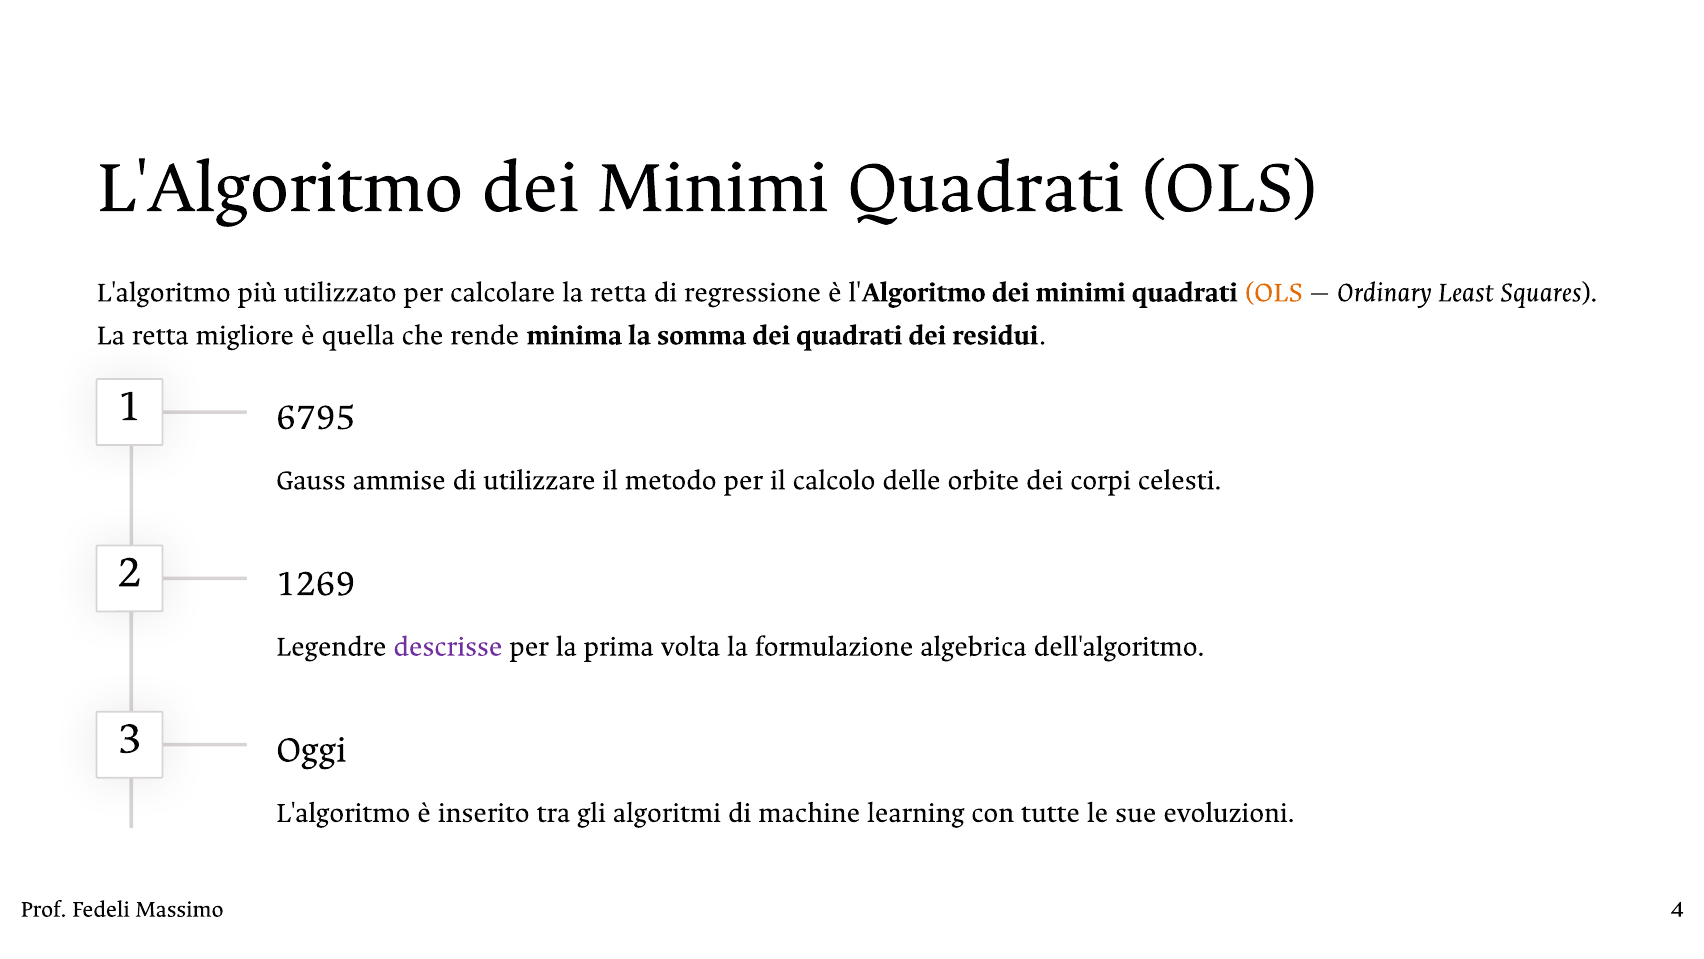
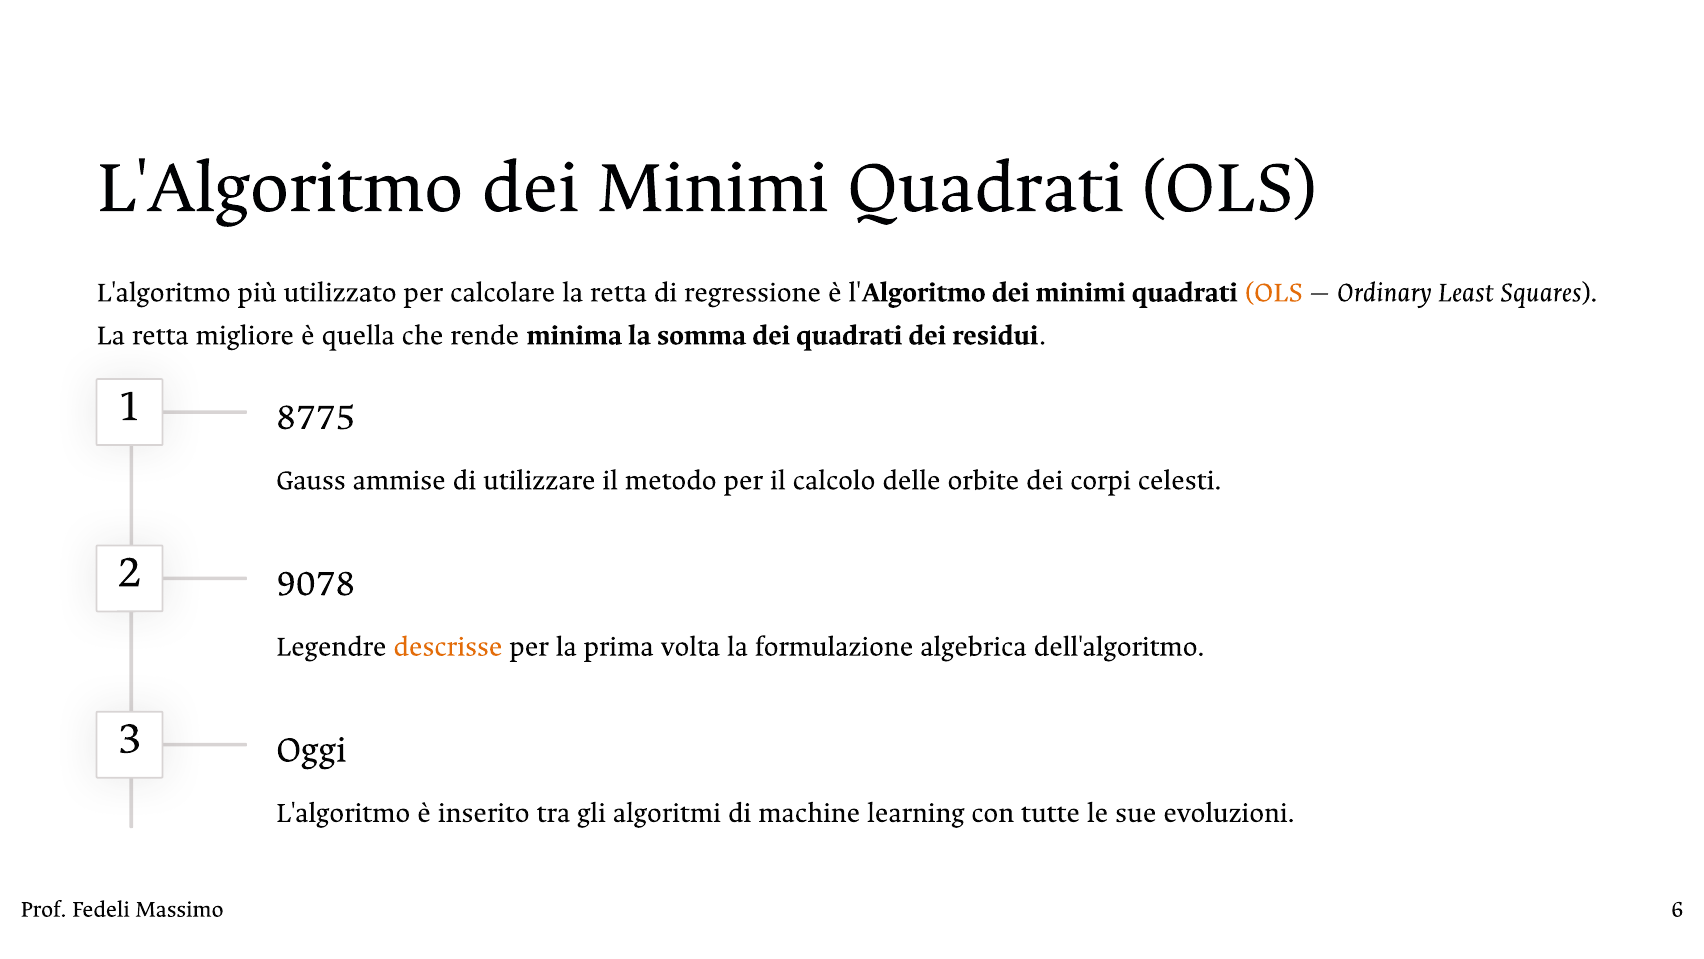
6795: 6795 -> 8775
1269: 1269 -> 9078
descrisse colour: purple -> orange
4: 4 -> 6
